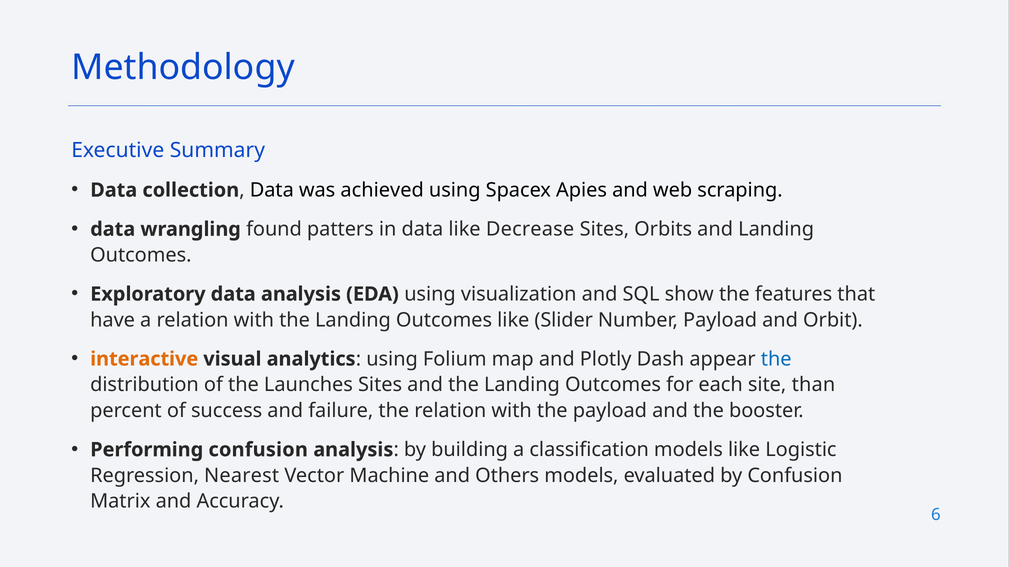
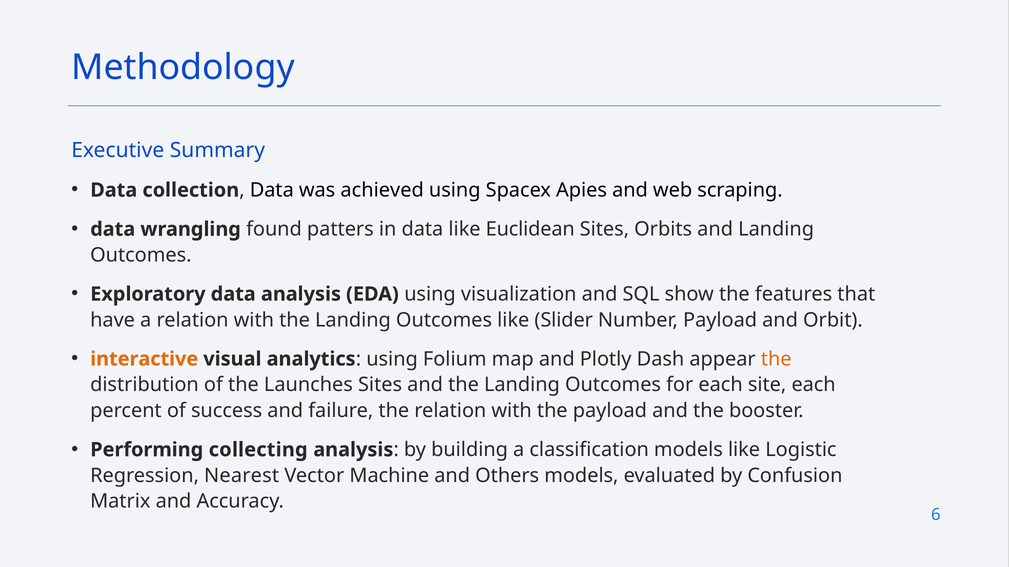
Decrease: Decrease -> Euclidean
the at (776, 359) colour: blue -> orange
site than: than -> each
Performing confusion: confusion -> collecting
